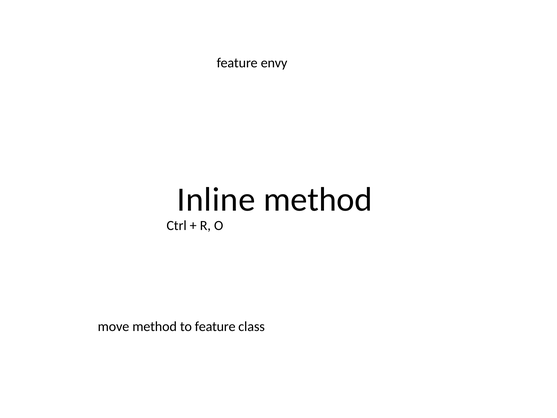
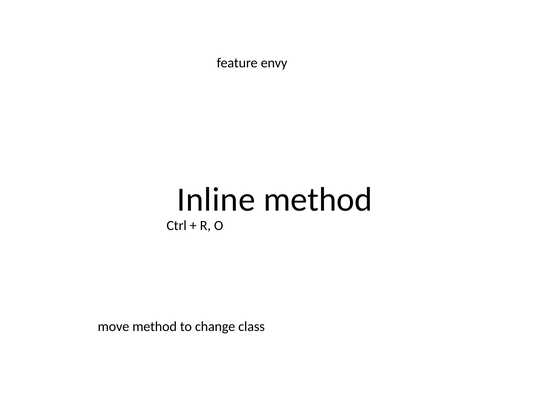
to feature: feature -> change
